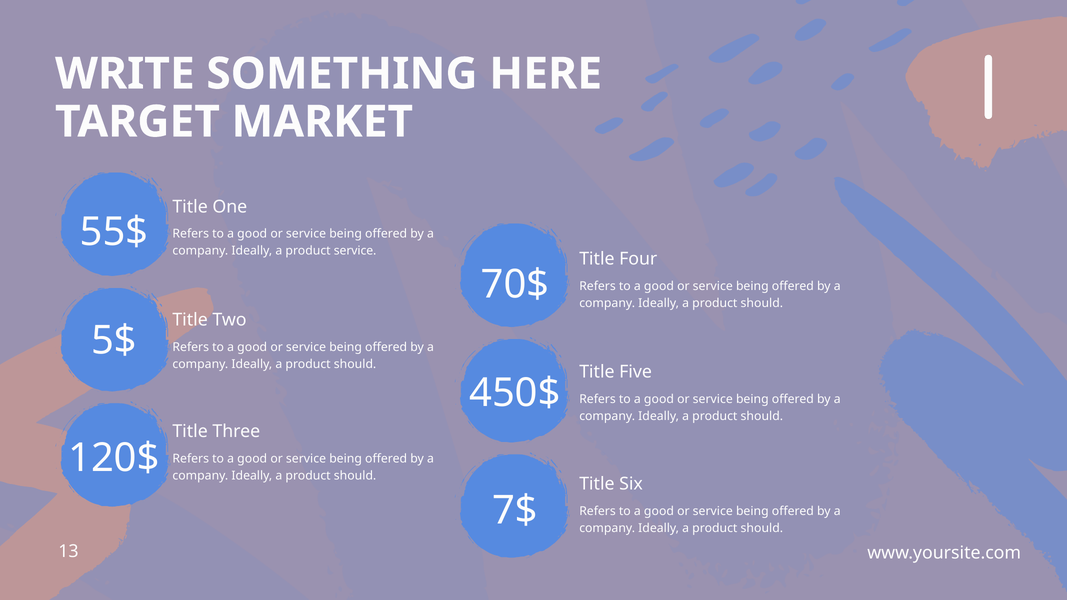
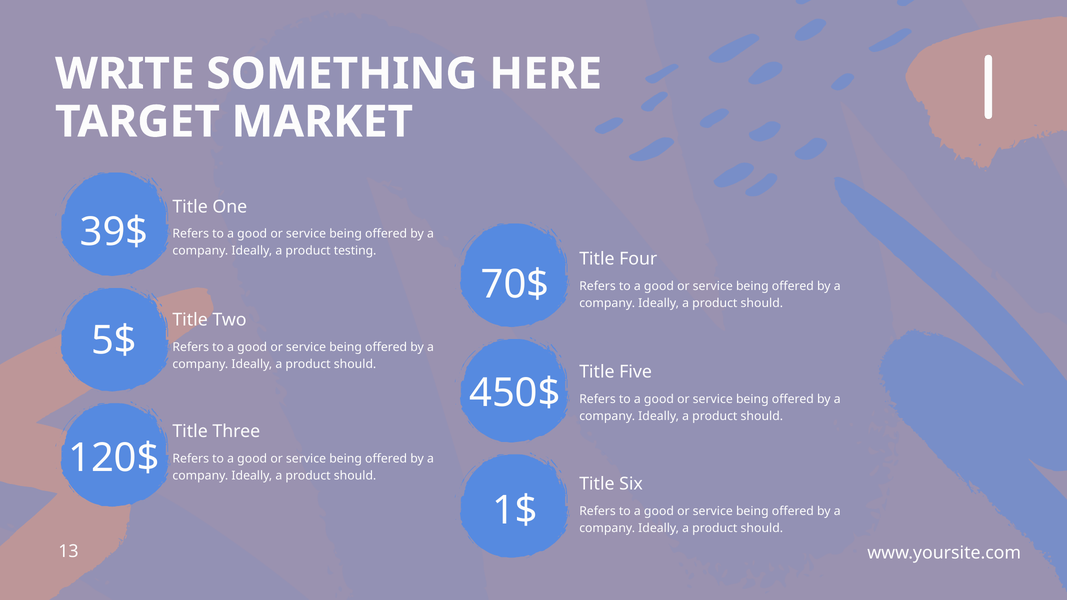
55$: 55$ -> 39$
product service: service -> testing
7$: 7$ -> 1$
